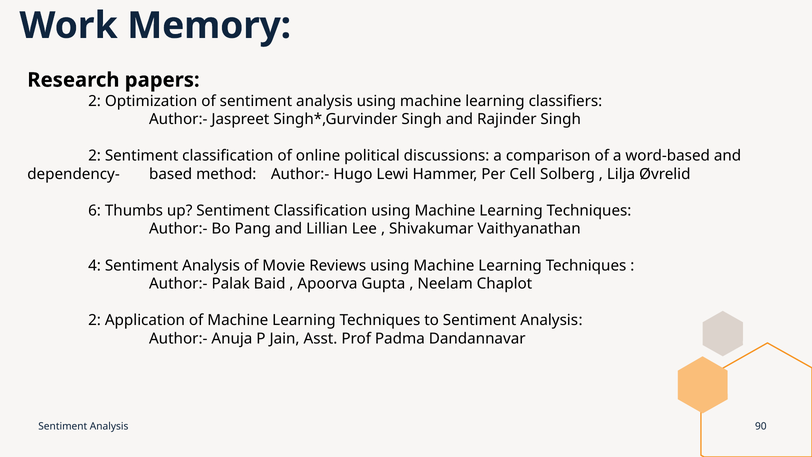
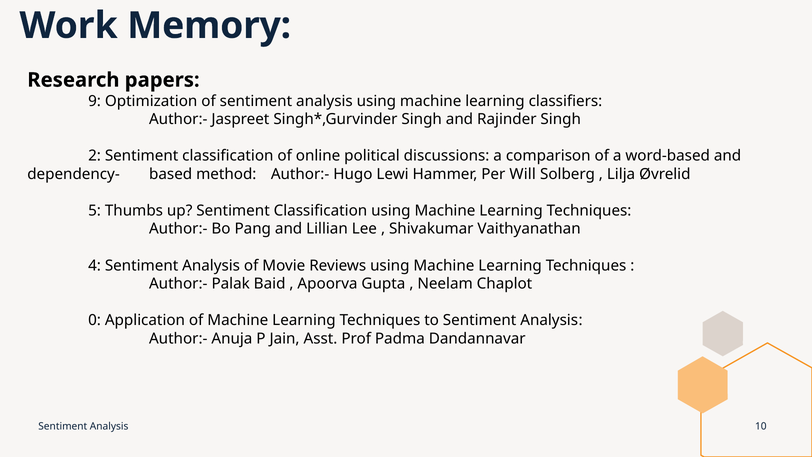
2 at (95, 101): 2 -> 9
Cell: Cell -> Will
6: 6 -> 5
2 at (95, 320): 2 -> 0
90: 90 -> 10
